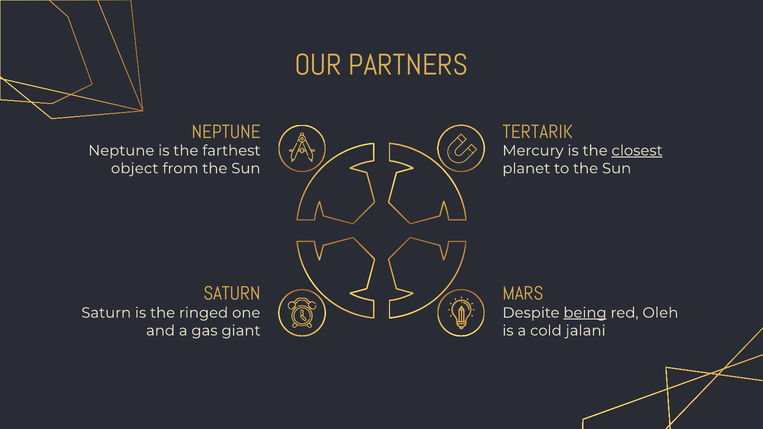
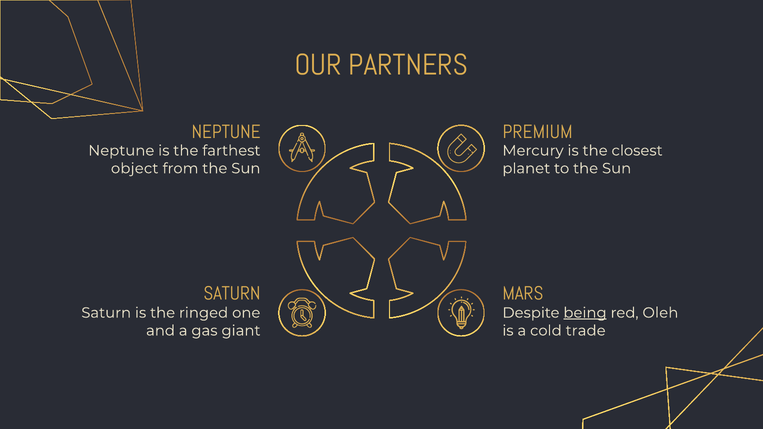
TERTARIK: TERTARIK -> PREMIUM
closest underline: present -> none
jalani: jalani -> trade
